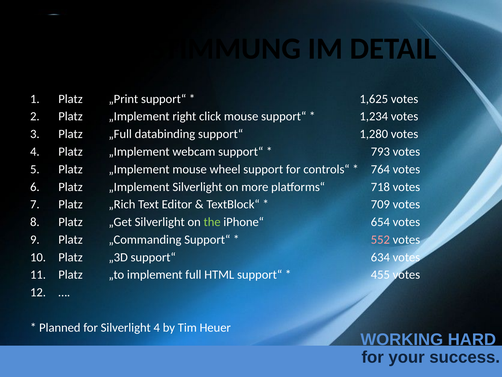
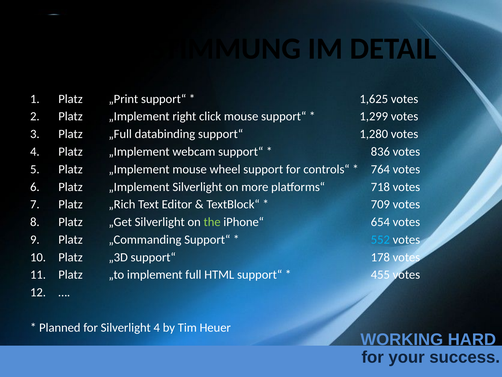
1,234: 1,234 -> 1,299
793: 793 -> 836
552 colour: pink -> light blue
634: 634 -> 178
